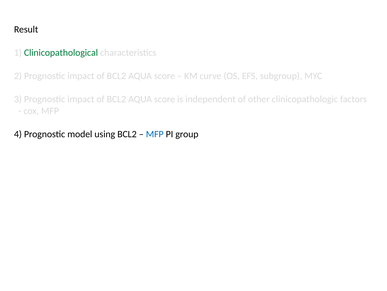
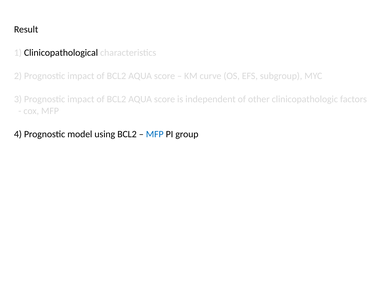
Clinicopathological colour: green -> black
